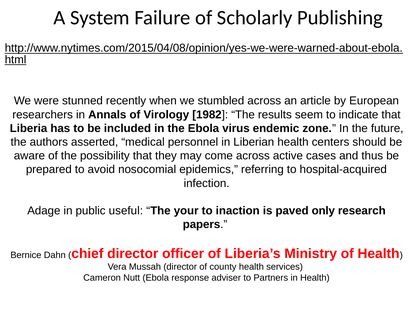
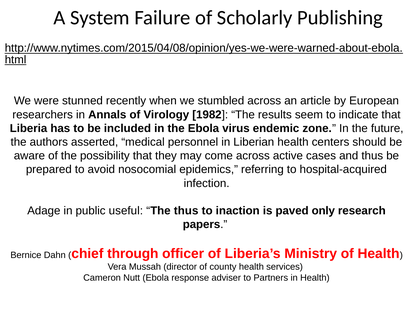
The your: your -> thus
chief director: director -> through
